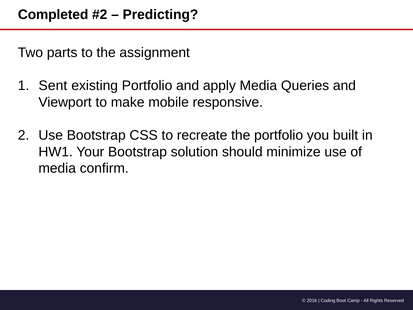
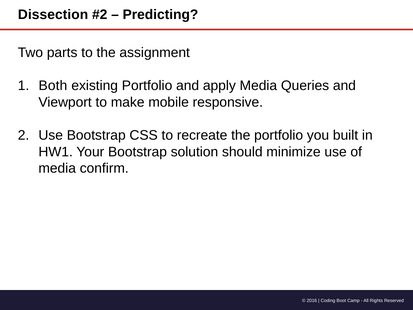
Completed: Completed -> Dissection
Sent: Sent -> Both
